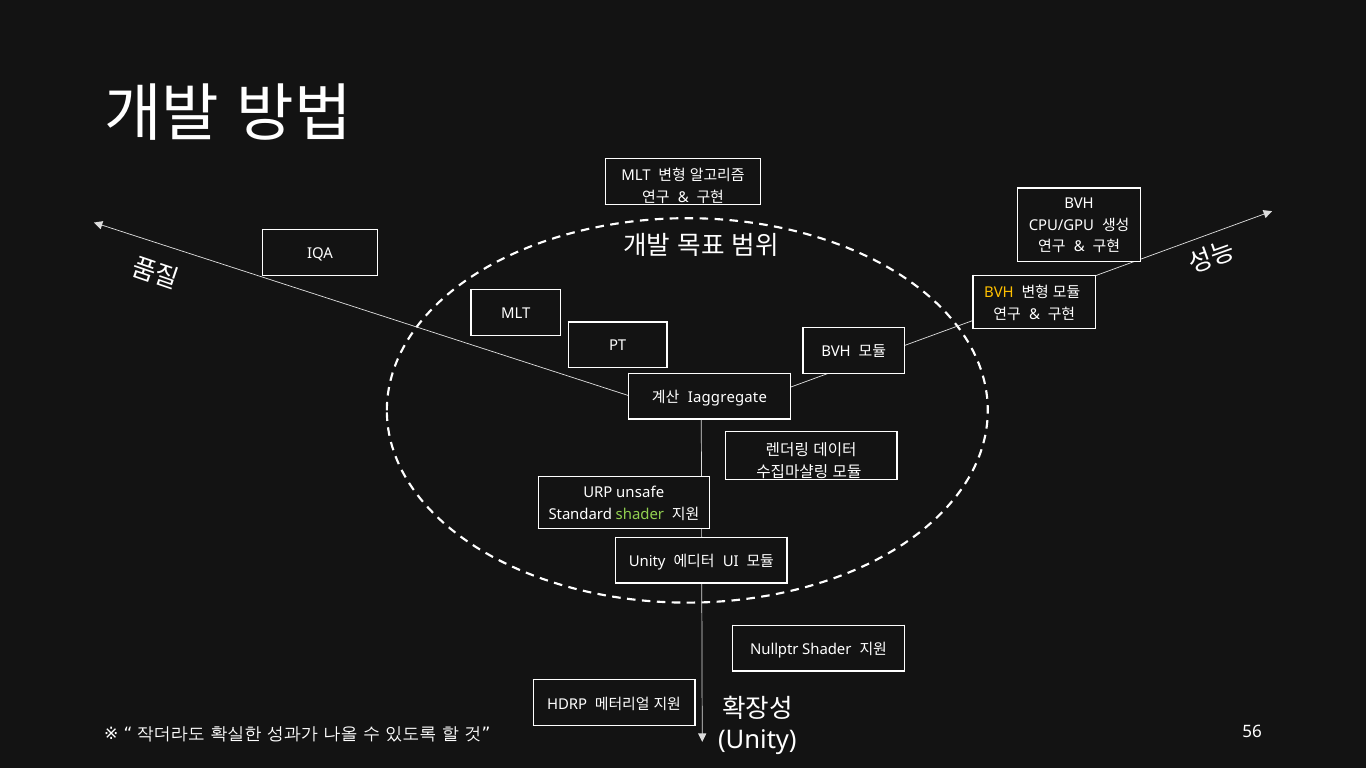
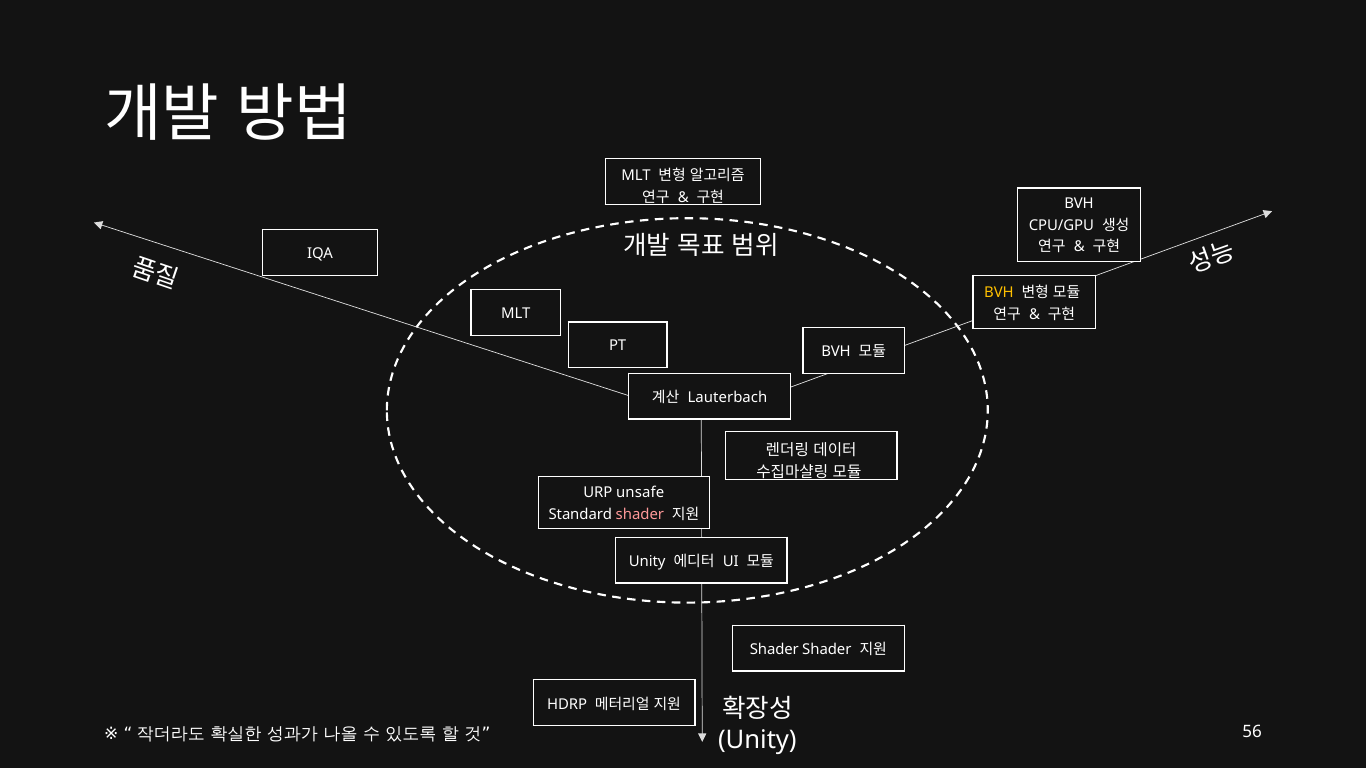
Iaggregate: Iaggregate -> Lauterbach
shader at (640, 515) colour: light green -> pink
Nullptr at (774, 650): Nullptr -> Shader
